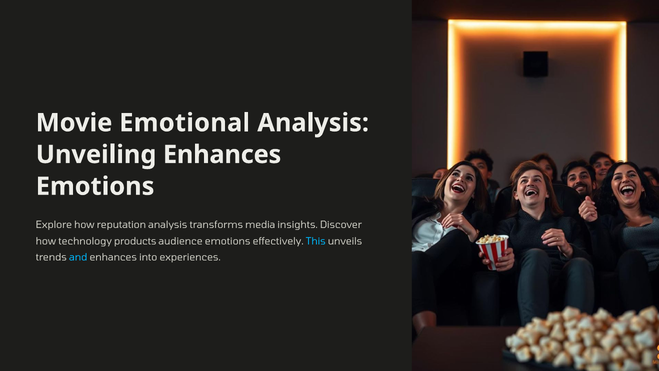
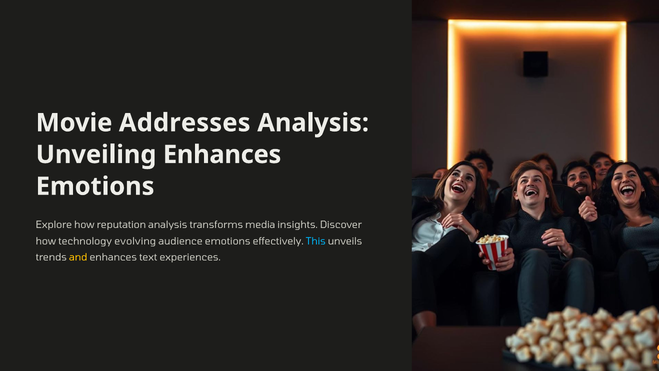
Emotional: Emotional -> Addresses
products: products -> evolving
and colour: light blue -> yellow
into: into -> text
